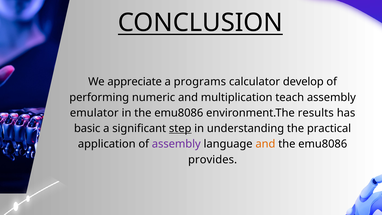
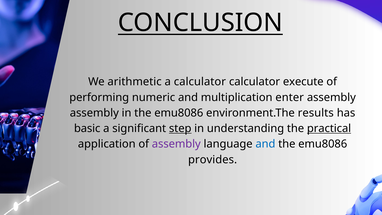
appreciate: appreciate -> arithmetic
a programs: programs -> calculator
develop: develop -> execute
teach: teach -> enter
emulator at (94, 113): emulator -> assembly
practical underline: none -> present
and at (265, 144) colour: orange -> blue
